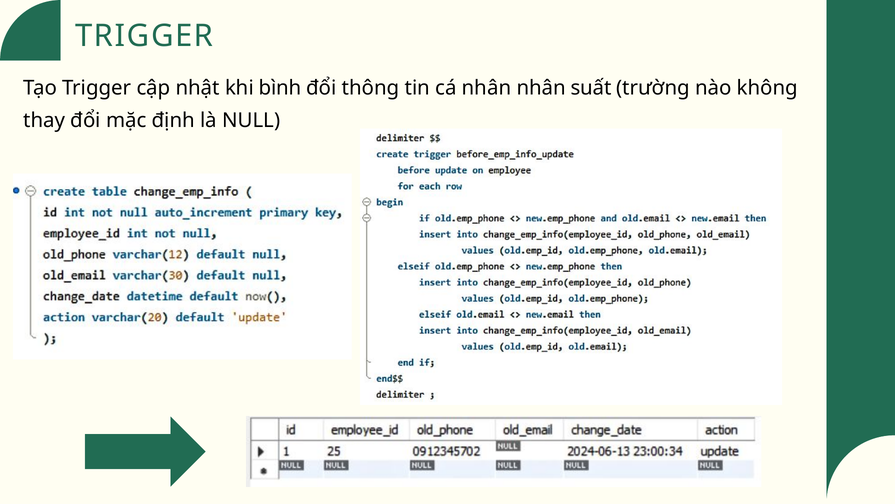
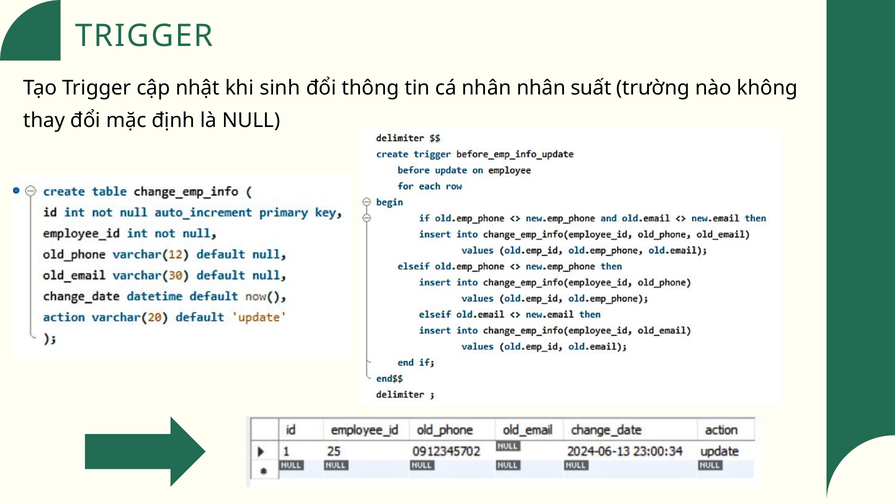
bình: bình -> sinh
